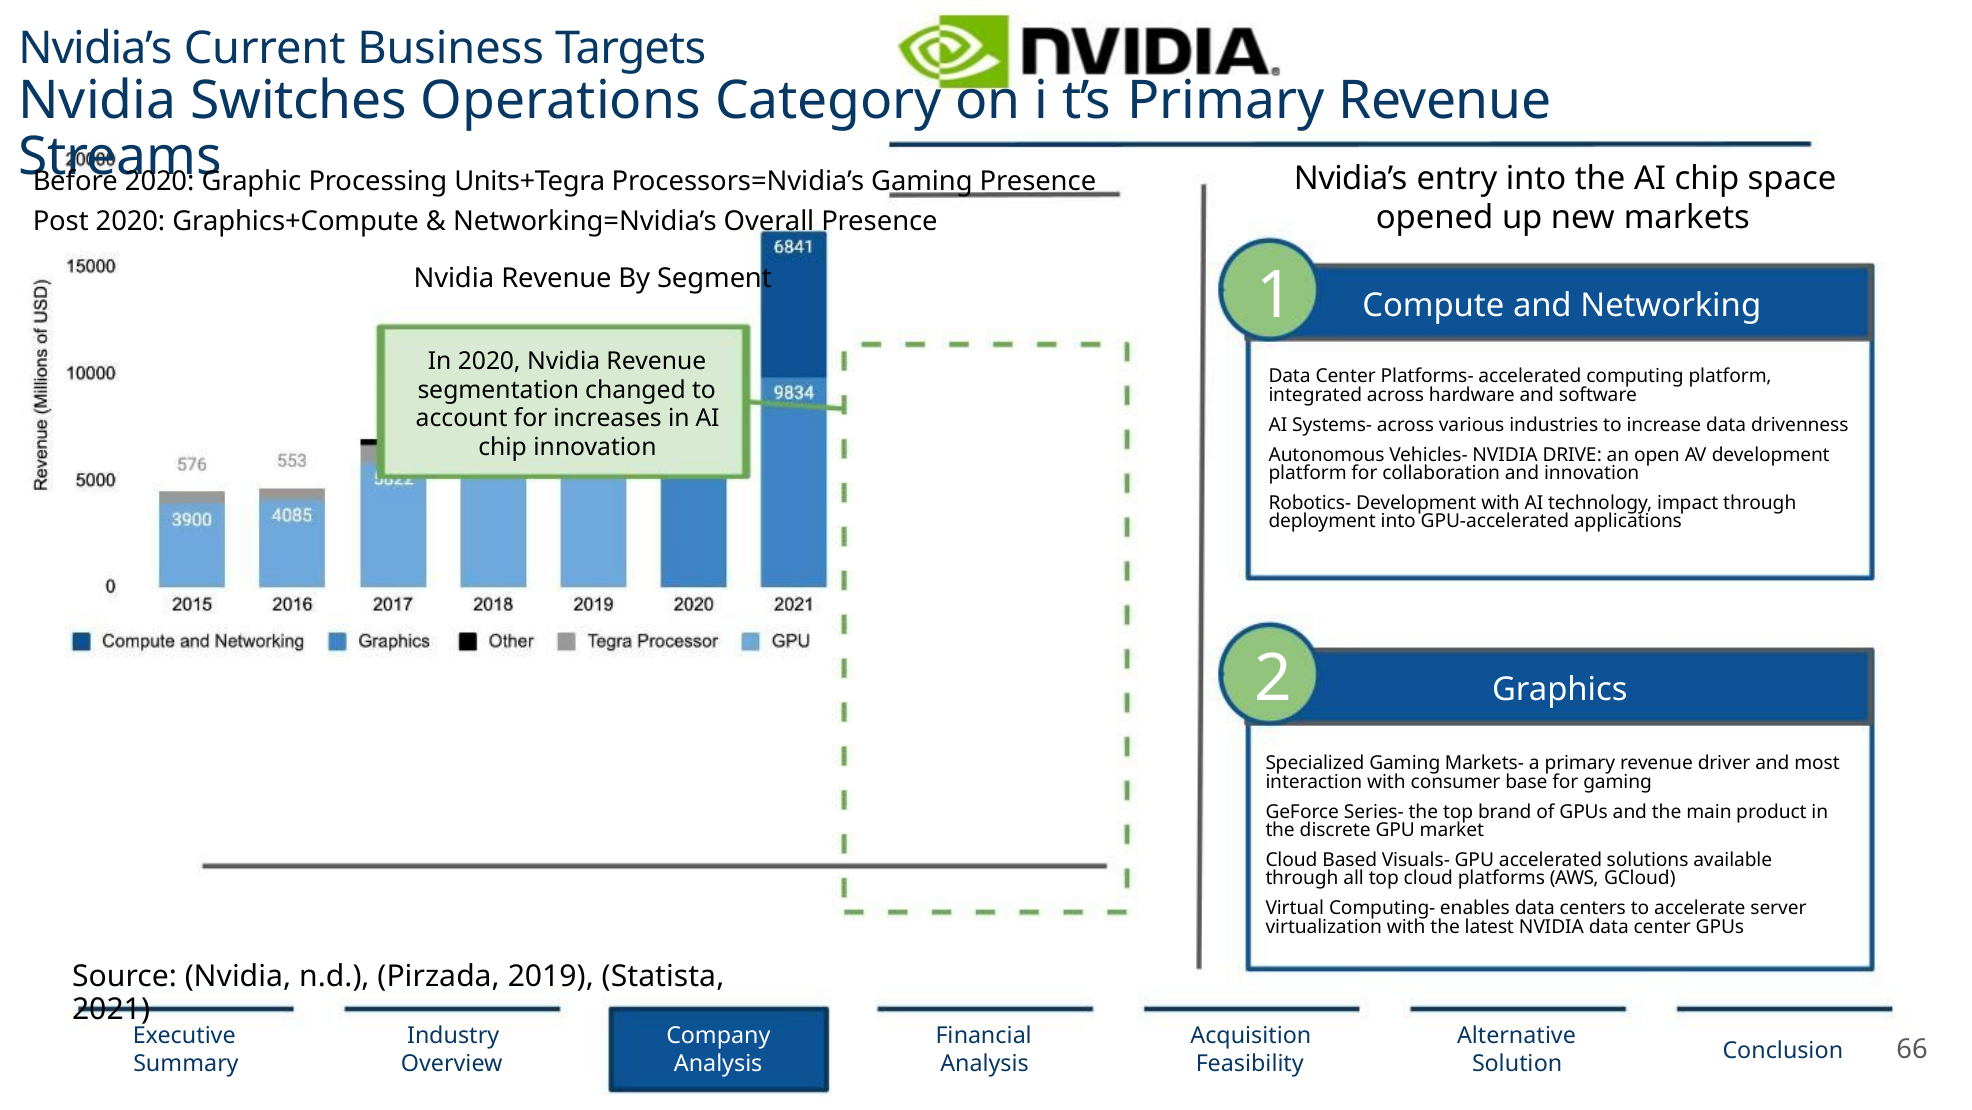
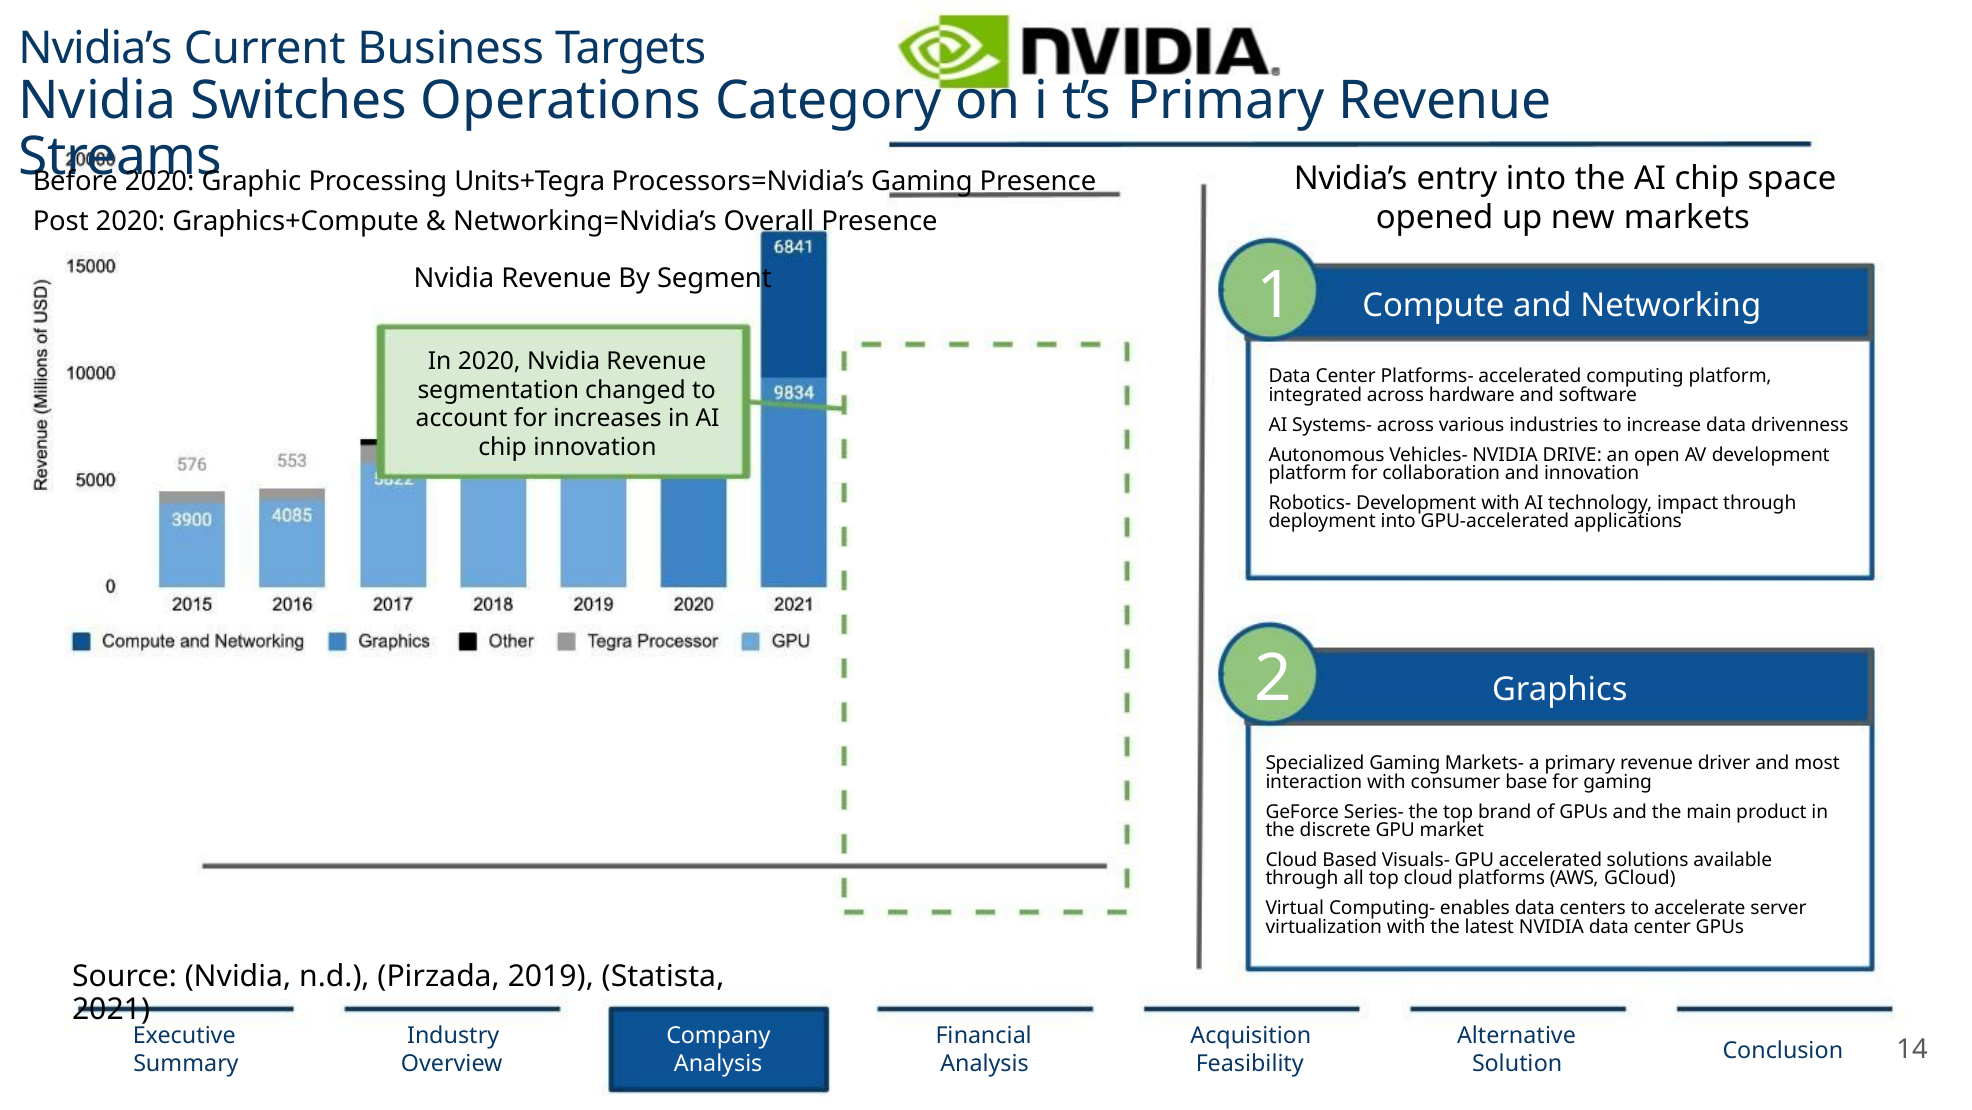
66: 66 -> 14
